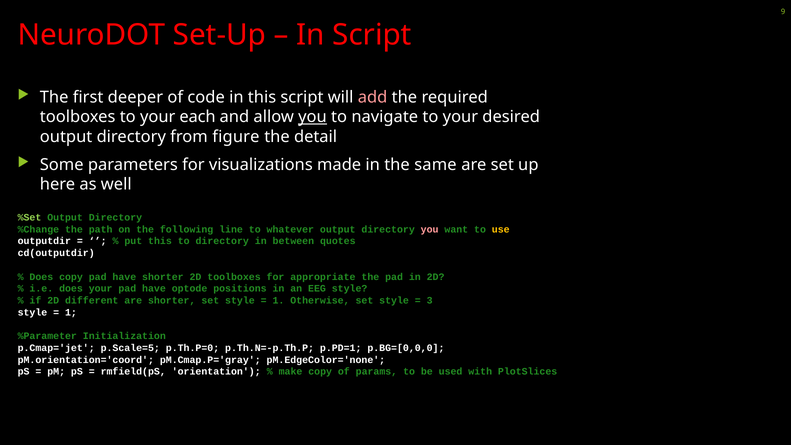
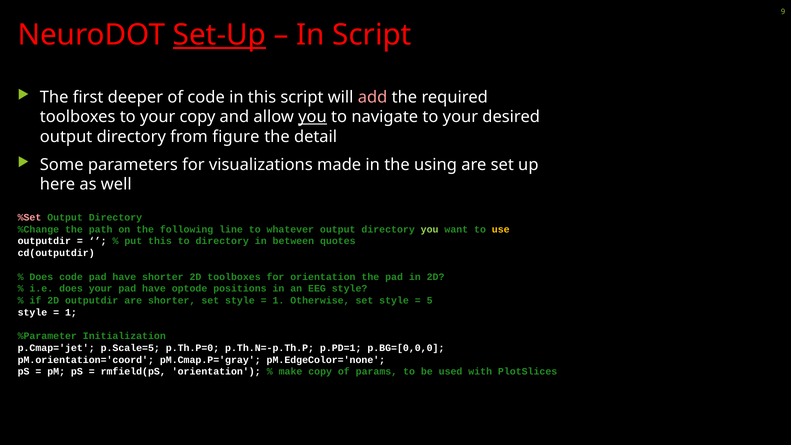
Set-Up underline: none -> present
your each: each -> copy
same: same -> using
%Set colour: light green -> pink
you at (430, 229) colour: pink -> light green
Does copy: copy -> code
for appropriate: appropriate -> orientation
2D different: different -> outputdir
3: 3 -> 5
